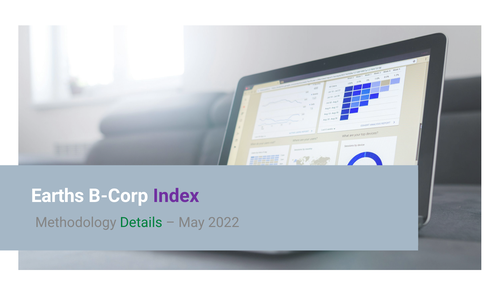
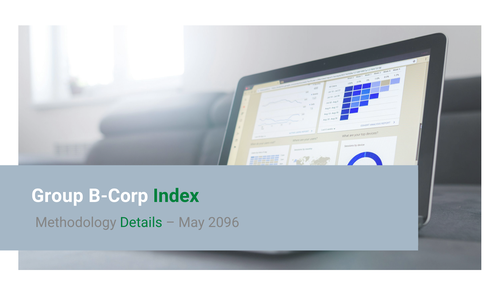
Earths: Earths -> Group
Index colour: purple -> green
2022: 2022 -> 2096
